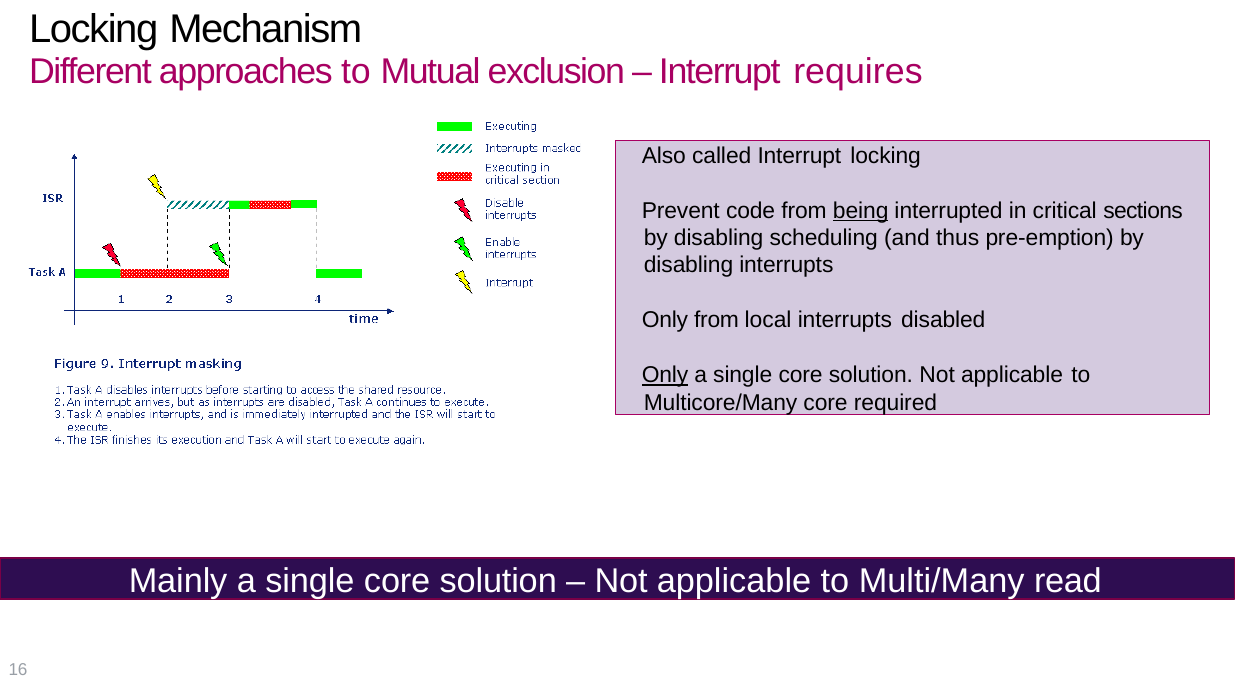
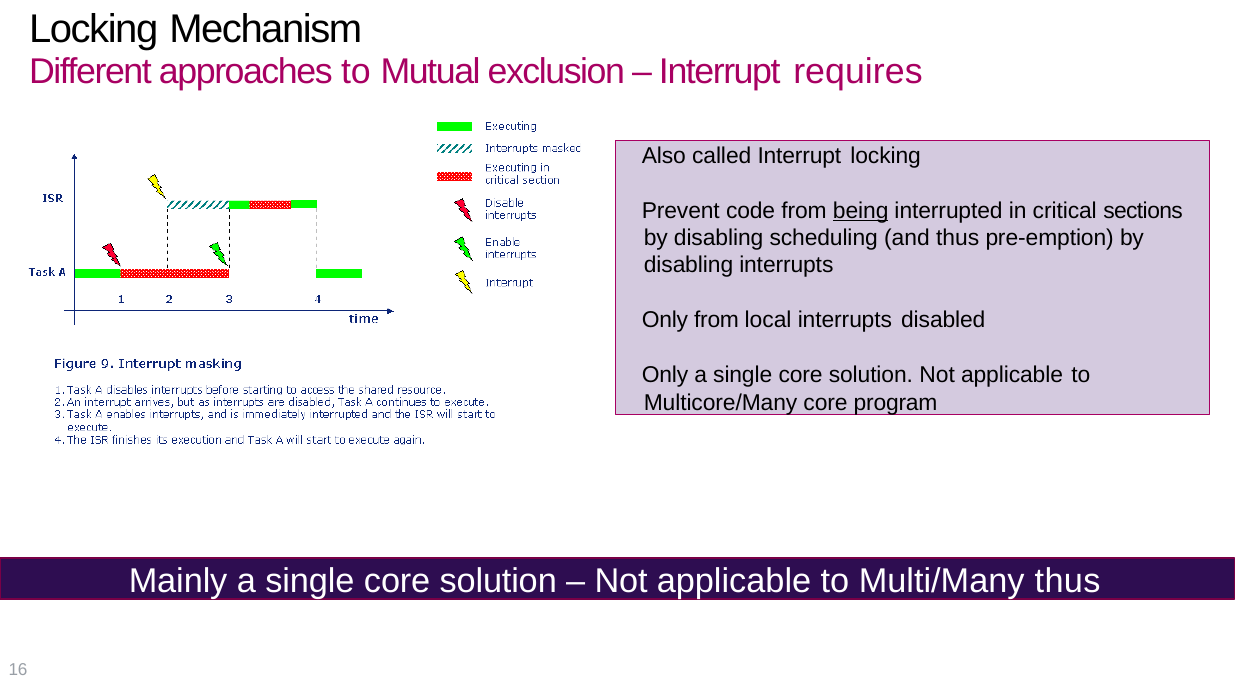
Only at (665, 375) underline: present -> none
required: required -> program
Multi/Many read: read -> thus
